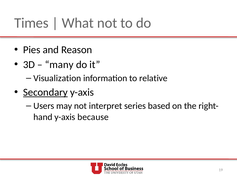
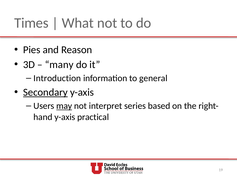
Visualization: Visualization -> Introduction
relative: relative -> general
may underline: none -> present
because: because -> practical
